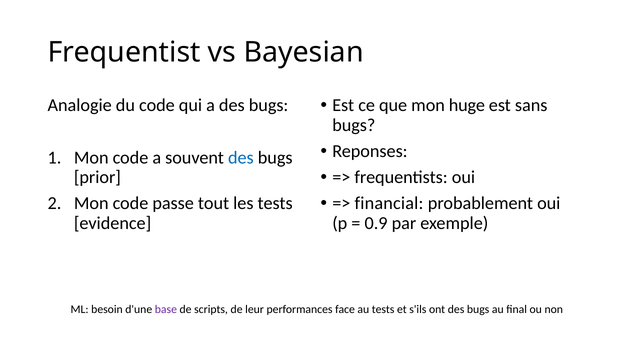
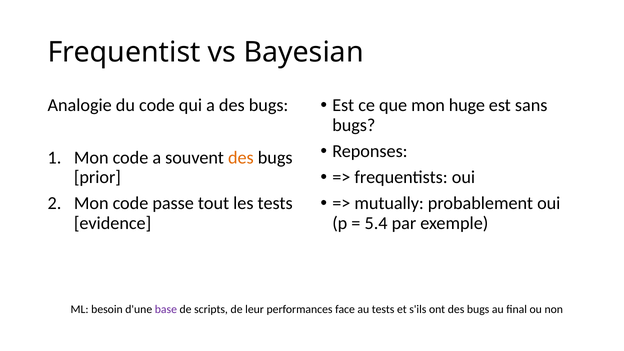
des at (241, 158) colour: blue -> orange
financial: financial -> mutually
0.9: 0.9 -> 5.4
